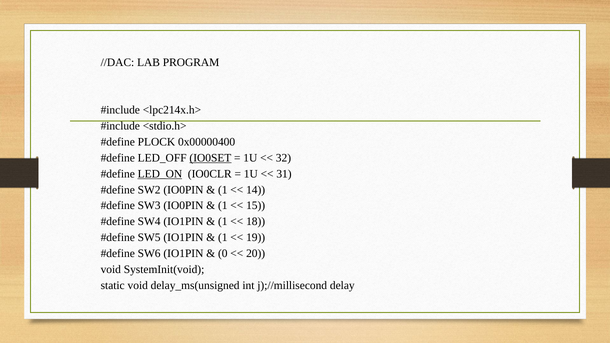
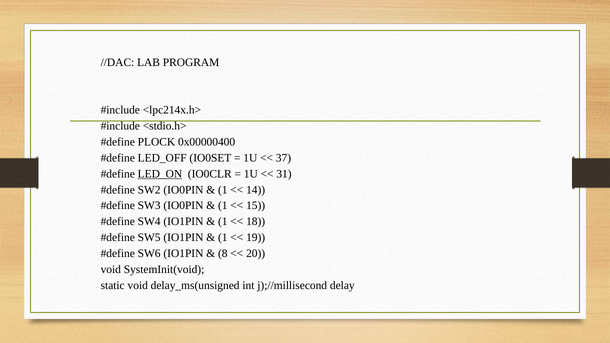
IO0SET underline: present -> none
32: 32 -> 37
0: 0 -> 8
